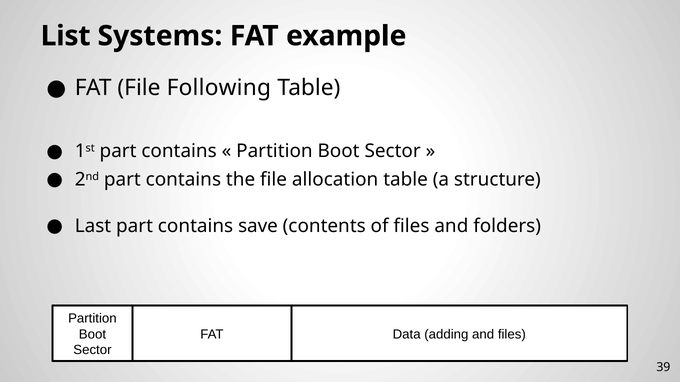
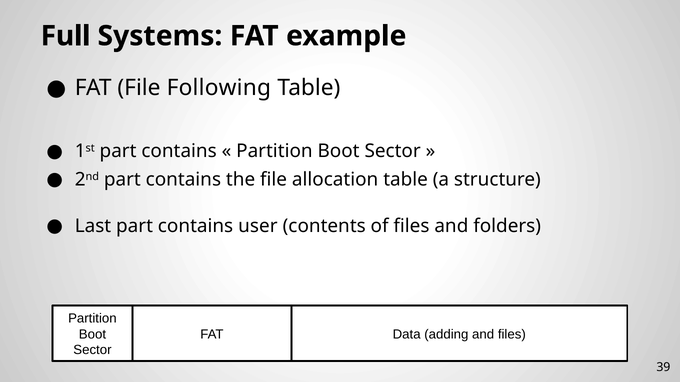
List: List -> Full
save: save -> user
